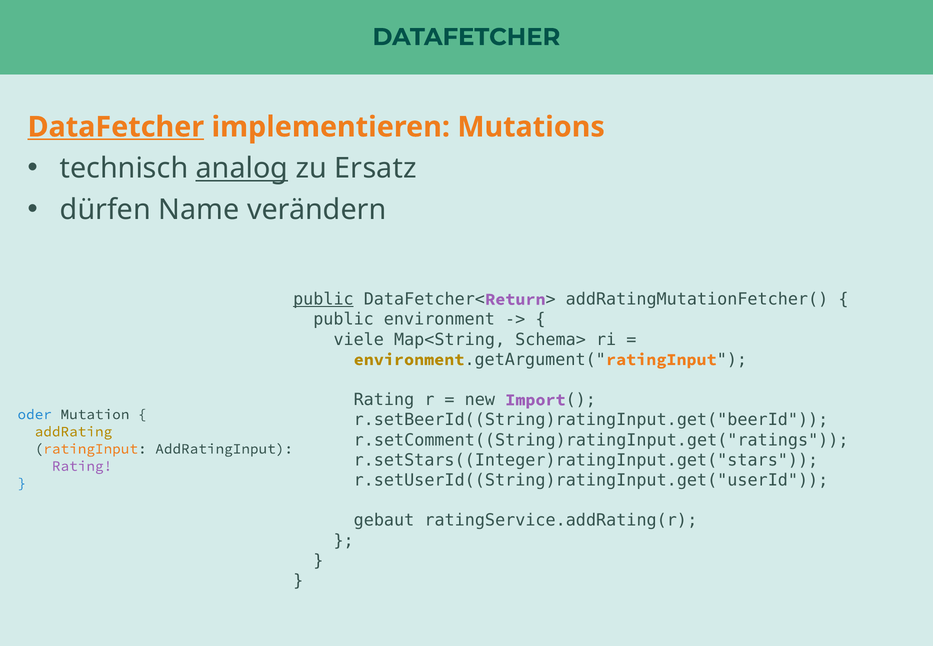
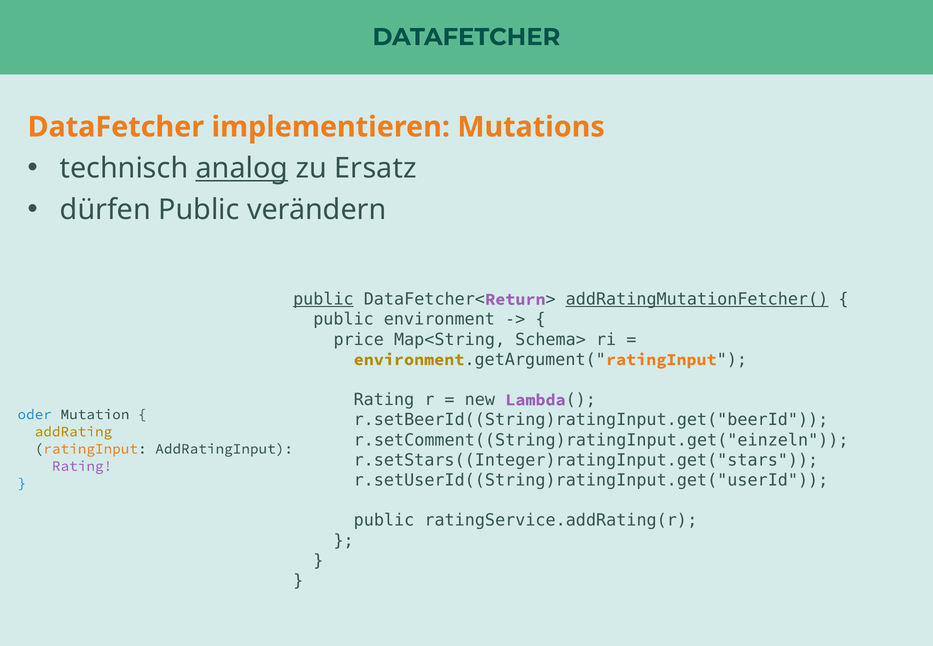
DataFetcher at (116, 127) underline: present -> none
dürfen Name: Name -> Public
addRatingMutationFetcher( underline: none -> present
viele: viele -> price
Import: Import -> Lambda
r.setComment((String)ratingInput.get("ratings: r.setComment((String)ratingInput.get("ratings -> r.setComment((String)ratingInput.get("einzeln
gebaut at (384, 520): gebaut -> public
